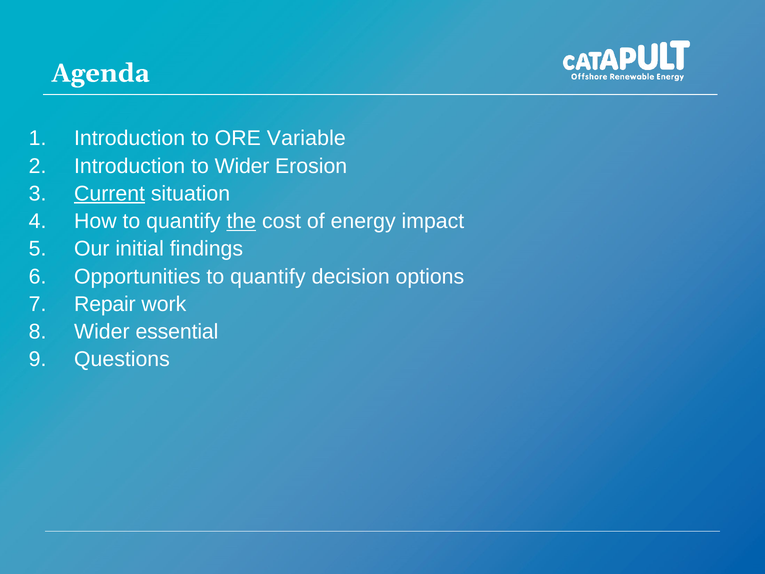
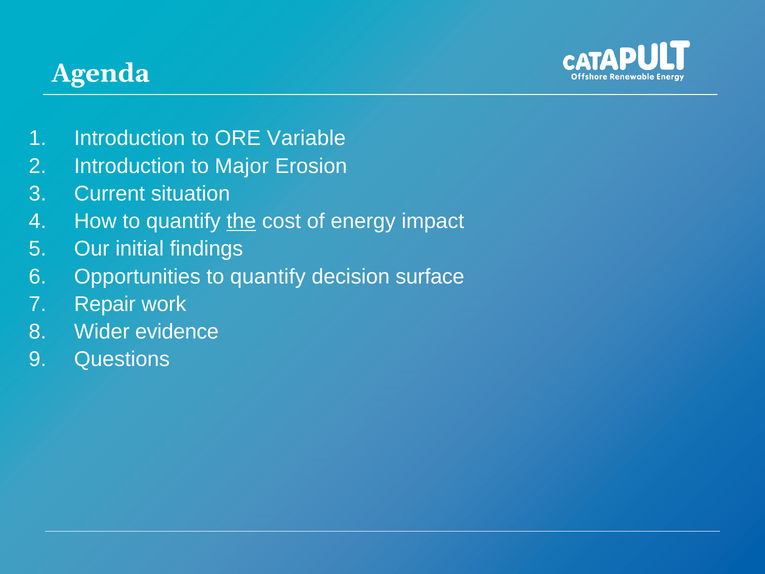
to Wider: Wider -> Major
Current underline: present -> none
options: options -> surface
essential: essential -> evidence
